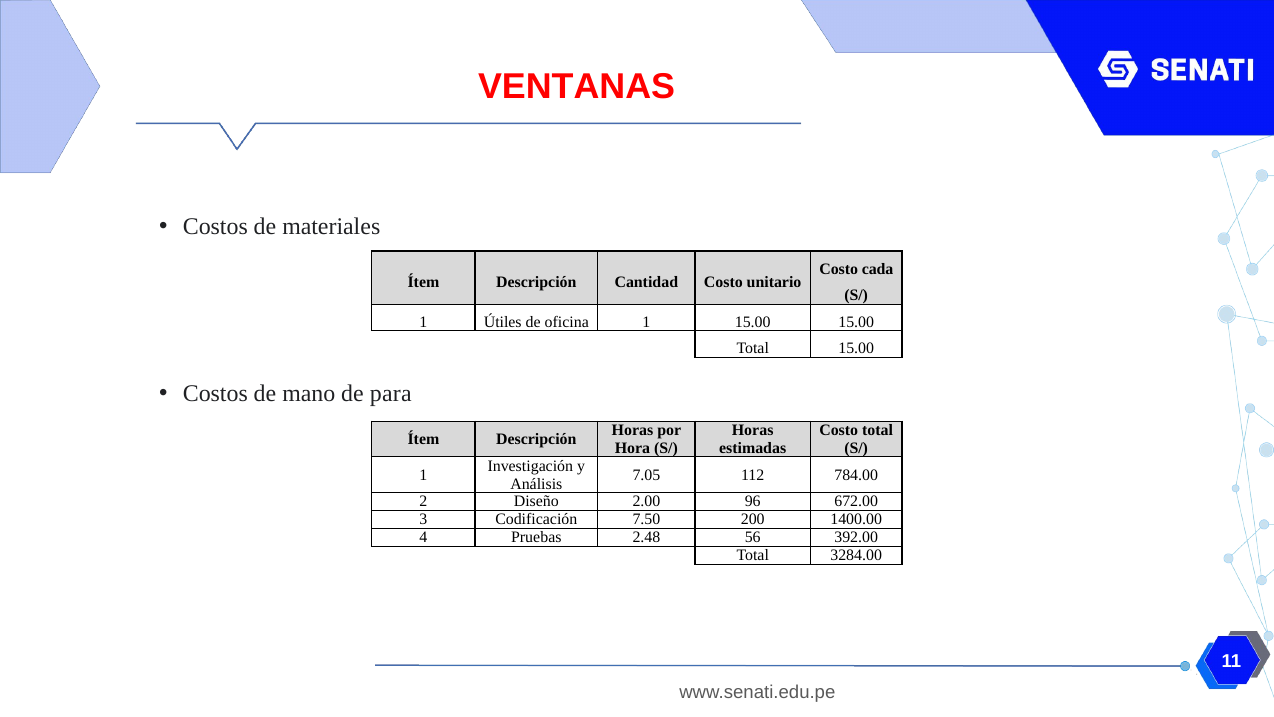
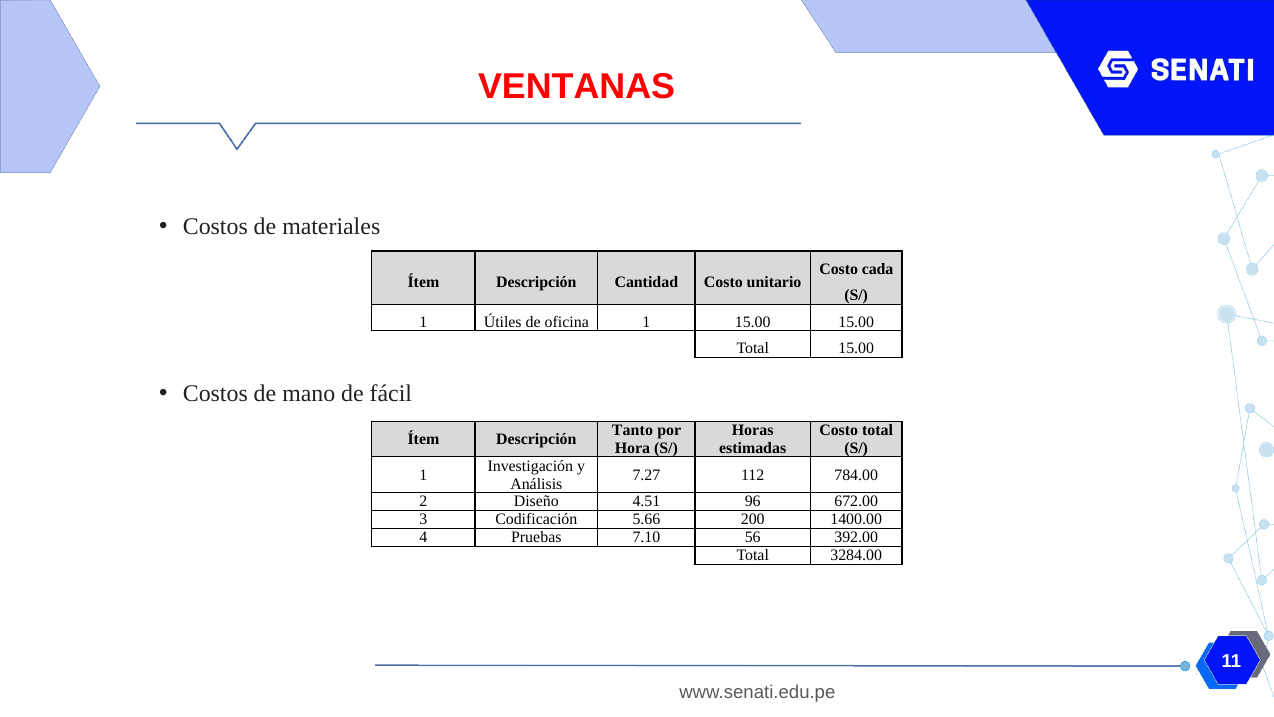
para: para -> fácil
Horas at (633, 430): Horas -> Tanto
7.05: 7.05 -> 7.27
2.00: 2.00 -> 4.51
7.50: 7.50 -> 5.66
2.48: 2.48 -> 7.10
